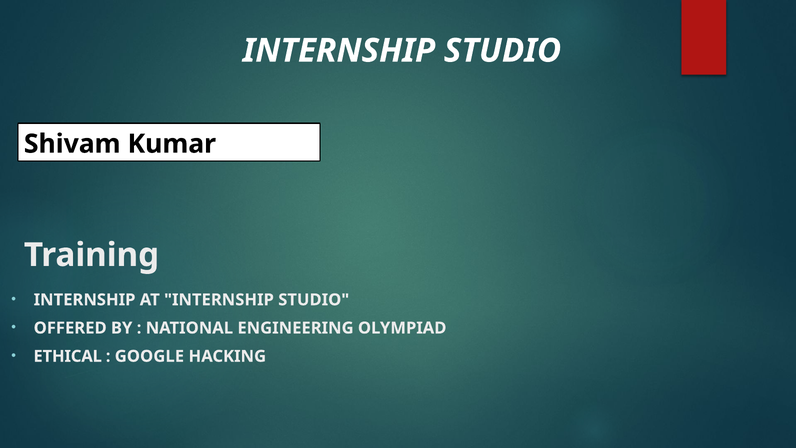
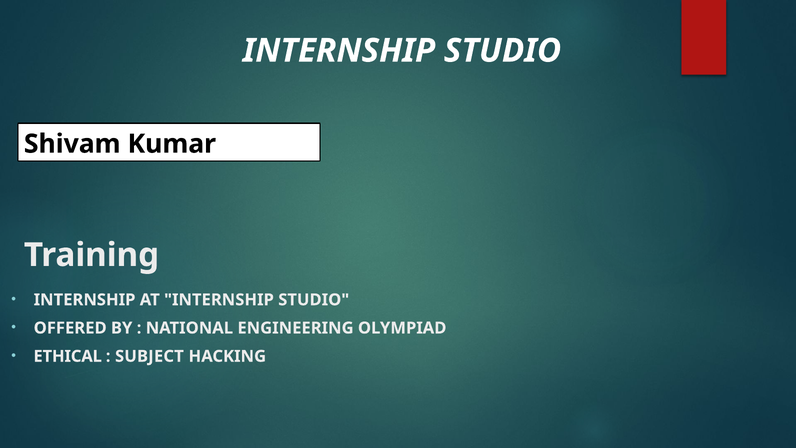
GOOGLE: GOOGLE -> SUBJECT
